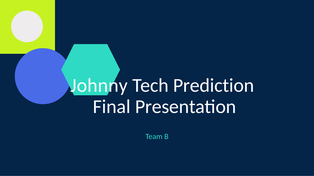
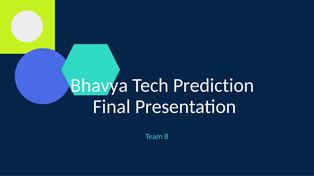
Johnny: Johnny -> Bhavya
